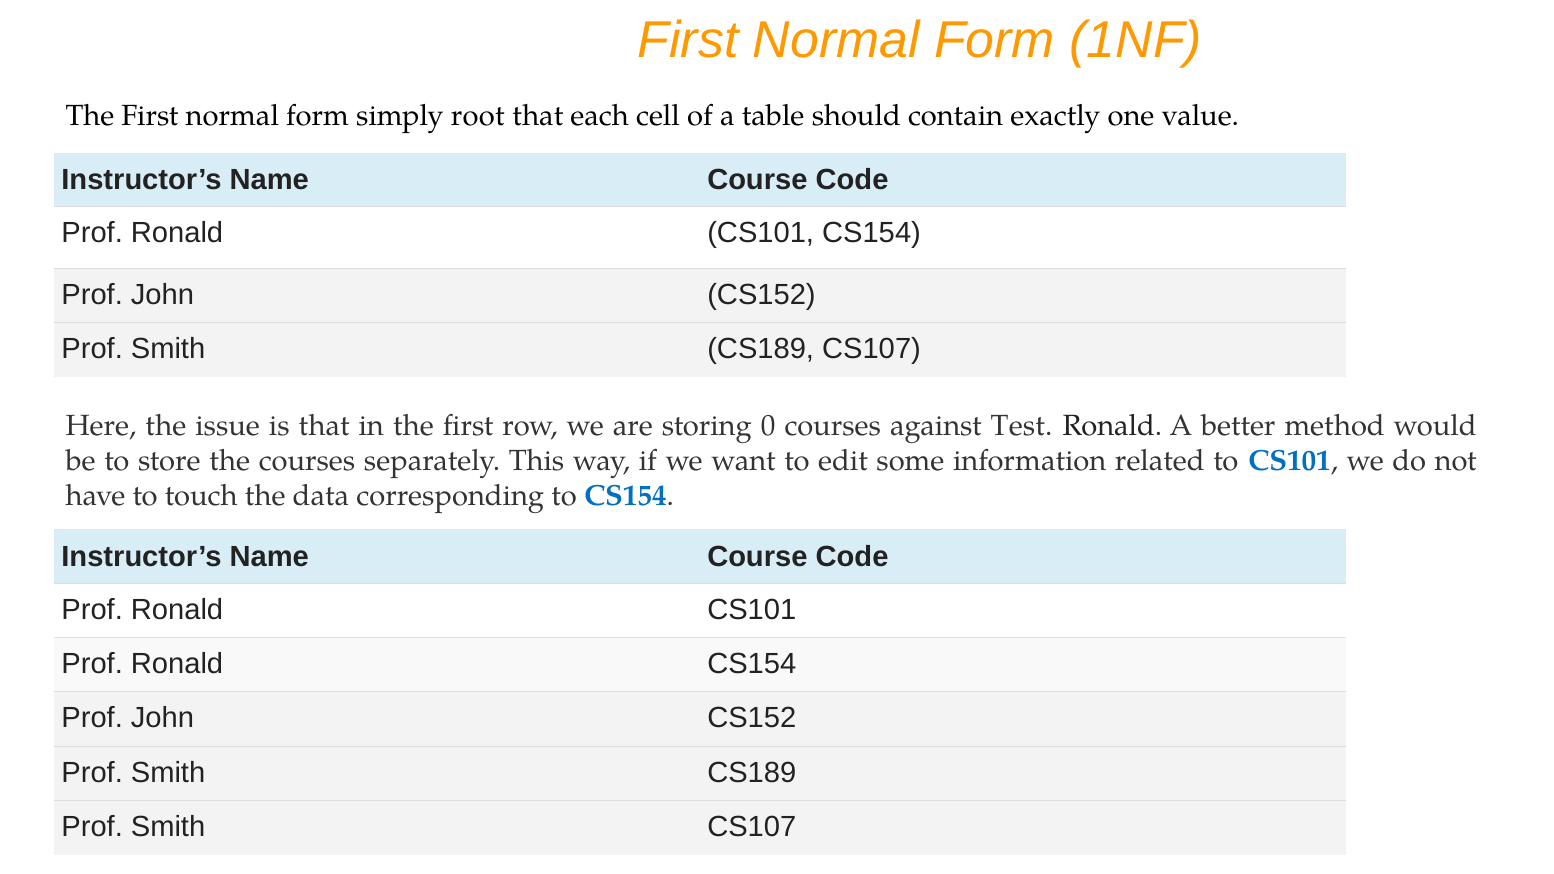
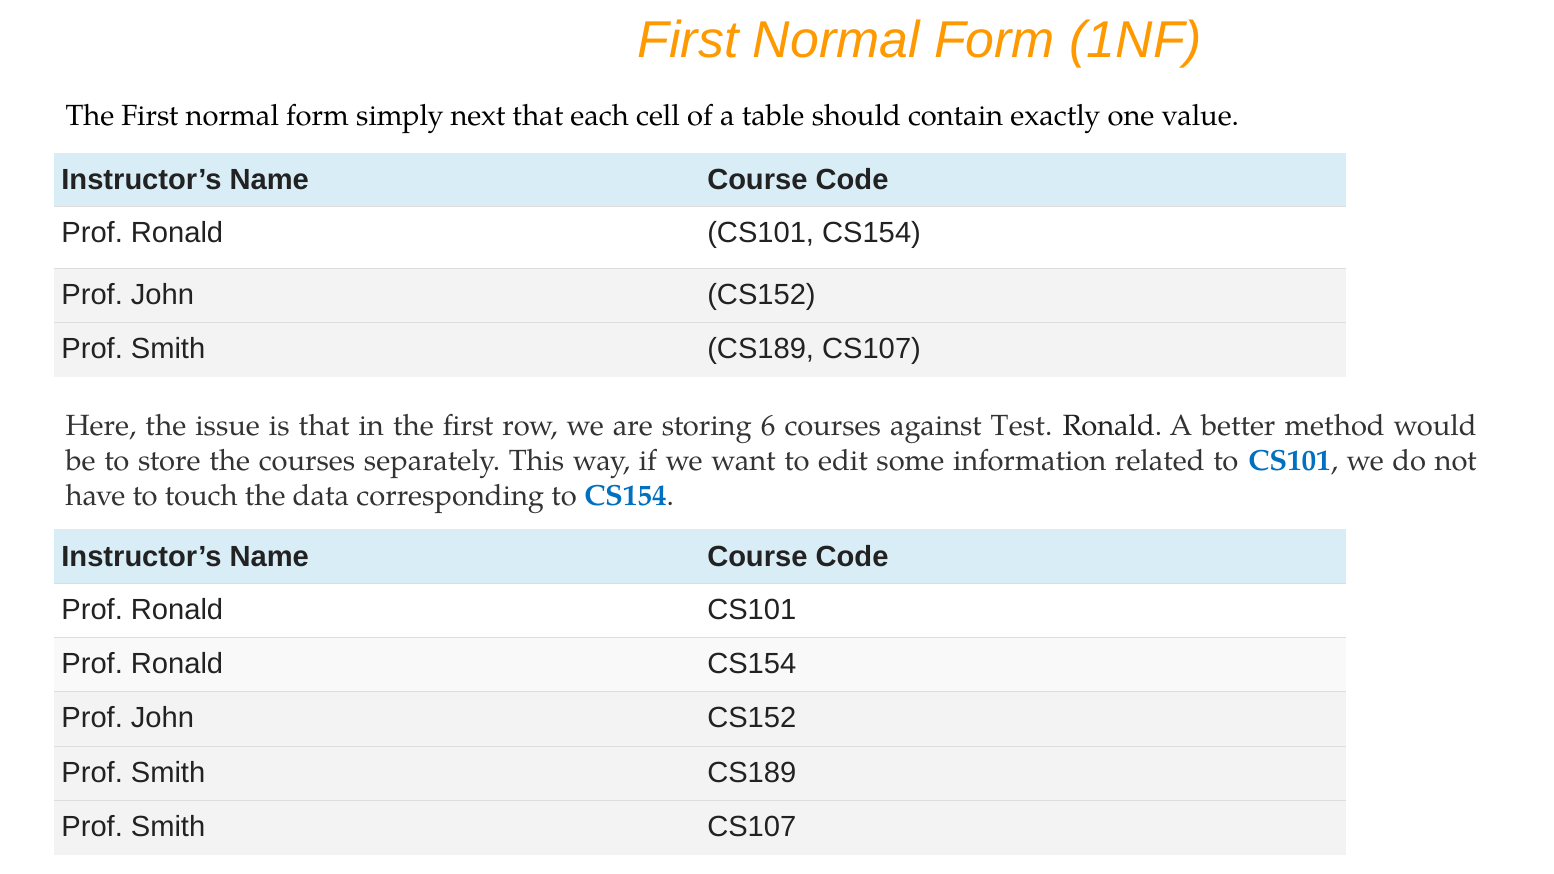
root: root -> next
0: 0 -> 6
